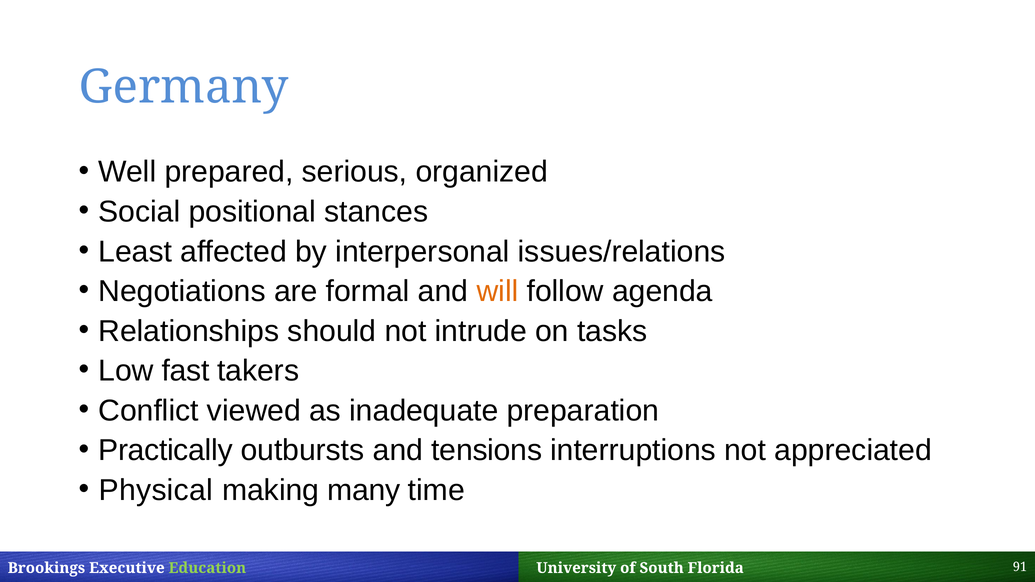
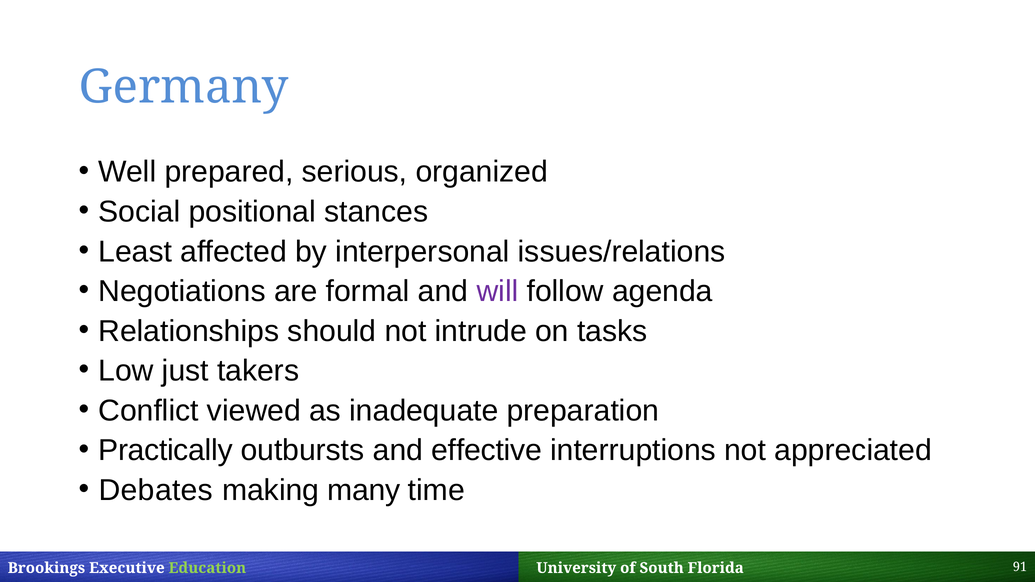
will colour: orange -> purple
fast: fast -> just
tensions: tensions -> effective
Physical: Physical -> Debates
